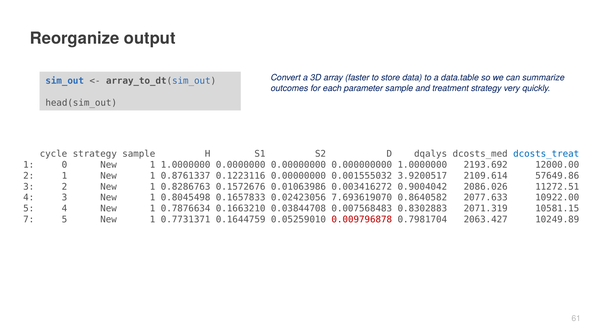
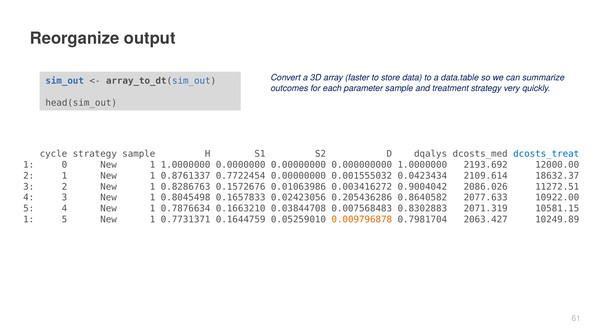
0.1223116: 0.1223116 -> 0.7722454
3.9200517: 3.9200517 -> 0.0423434
57649.86: 57649.86 -> 18632.37
7.693619070: 7.693619070 -> 0.205436286
7 at (29, 219): 7 -> 1
0.009796878 colour: red -> orange
